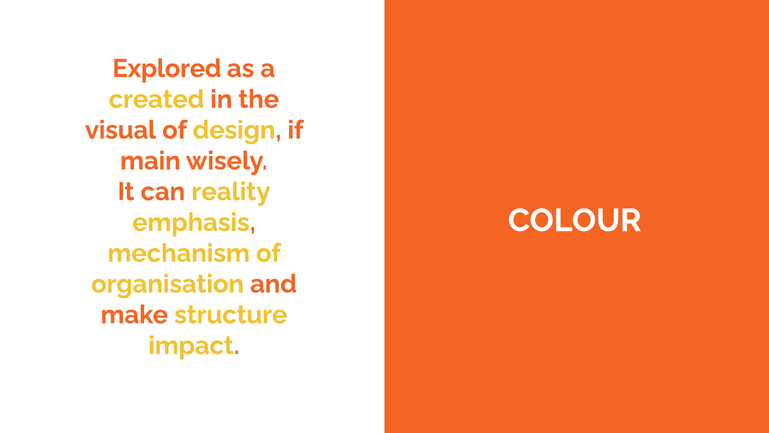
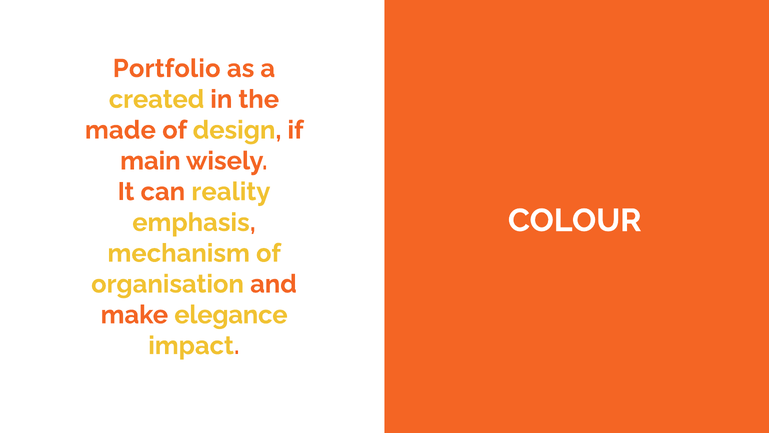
Explored: Explored -> Portfolio
visual: visual -> made
structure: structure -> elegance
